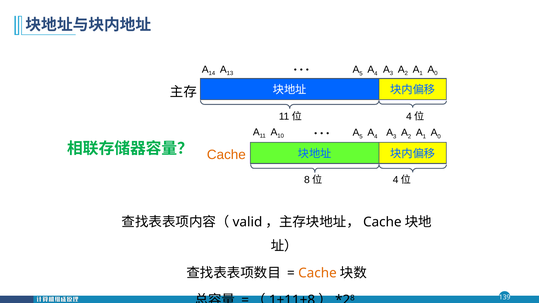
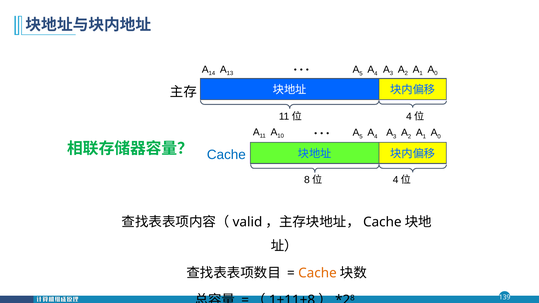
Cache at (226, 155) colour: orange -> blue
